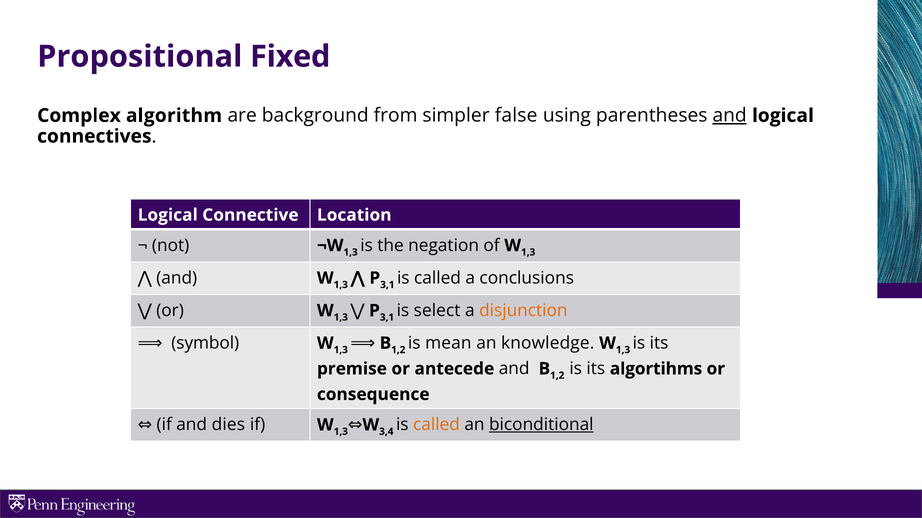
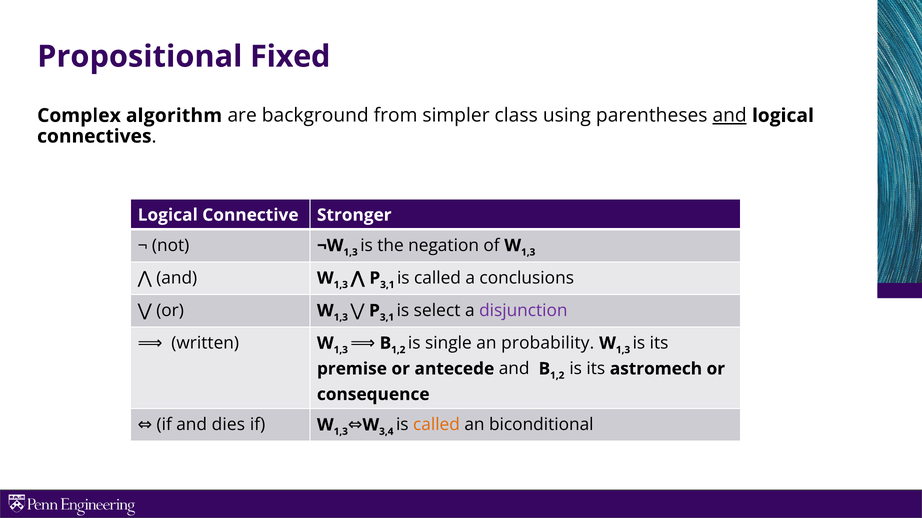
false: false -> class
Location: Location -> Stronger
disjunction colour: orange -> purple
symbol: symbol -> written
mean: mean -> single
knowledge: knowledge -> probability
algortihms: algortihms -> astromech
biconditional underline: present -> none
